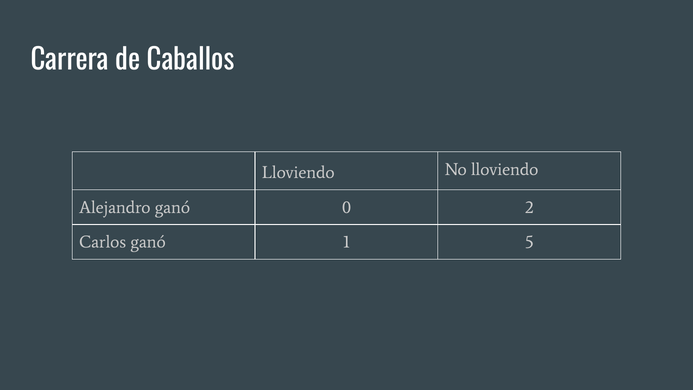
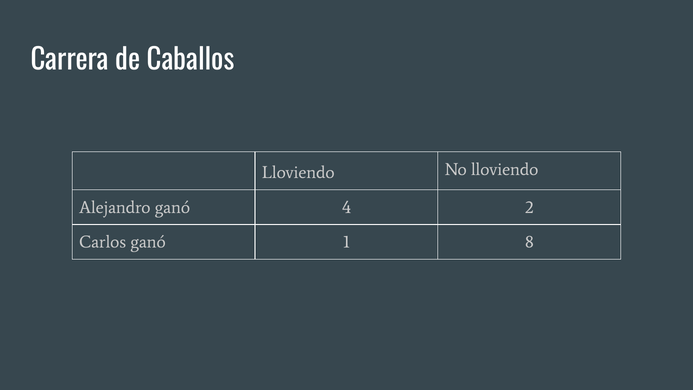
0: 0 -> 4
5: 5 -> 8
